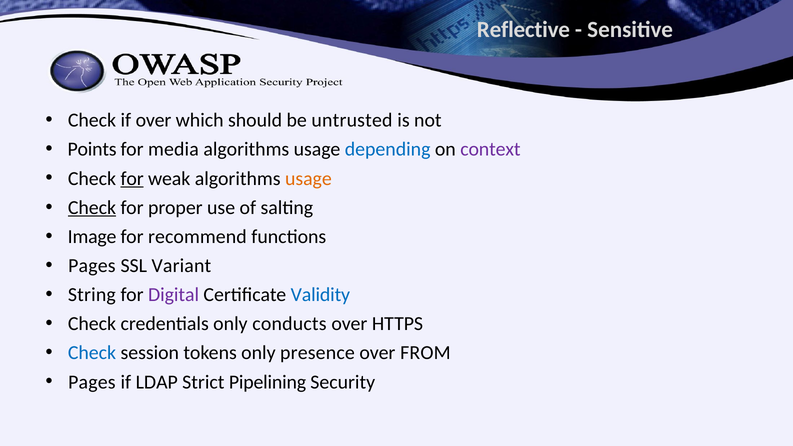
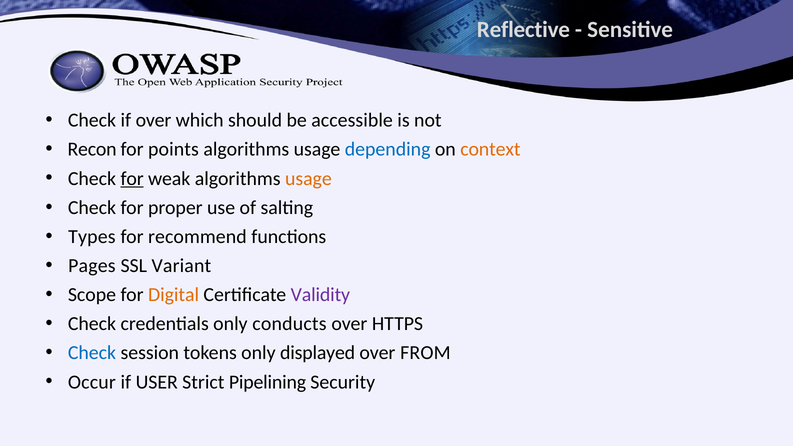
untrusted: untrusted -> accessible
Points: Points -> Recon
media: media -> points
context colour: purple -> orange
Check at (92, 208) underline: present -> none
Image: Image -> Types
String: String -> Scope
Digital colour: purple -> orange
Validity colour: blue -> purple
presence: presence -> displayed
Pages at (92, 382): Pages -> Occur
LDAP: LDAP -> USER
